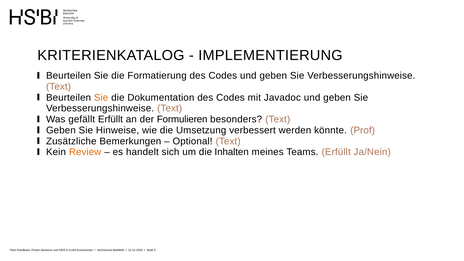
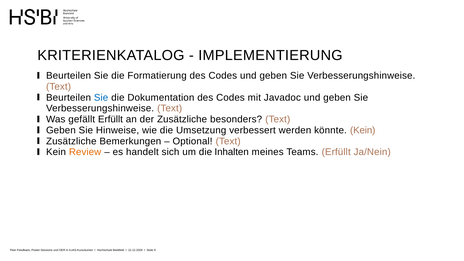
Sie at (101, 98) colour: orange -> blue
der Formulieren: Formulieren -> Zusätzliche
könnte Prof: Prof -> Kein
